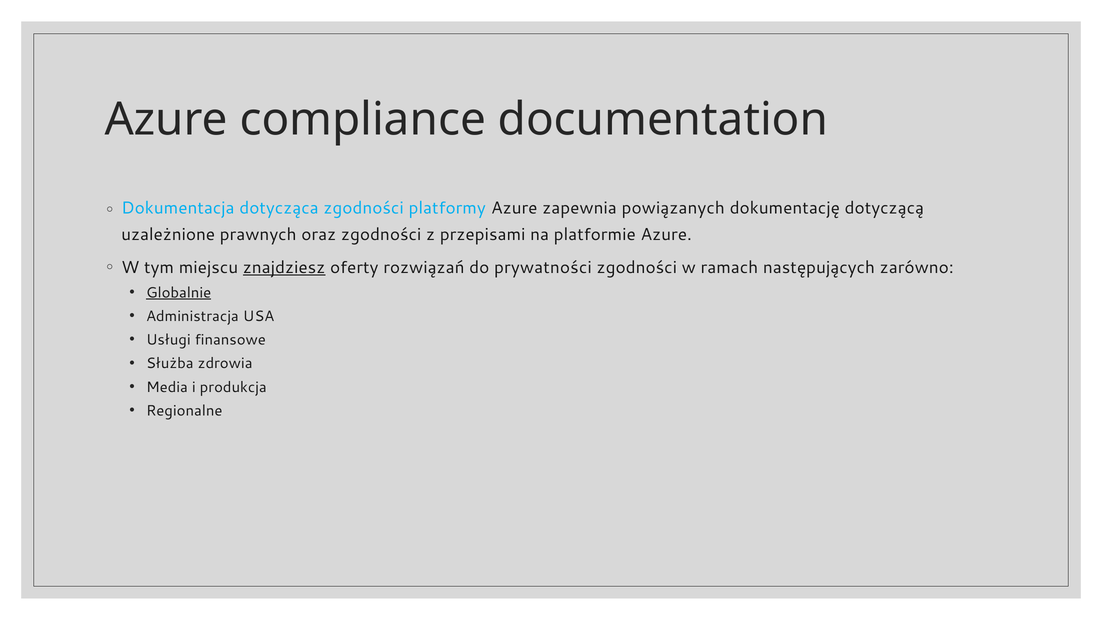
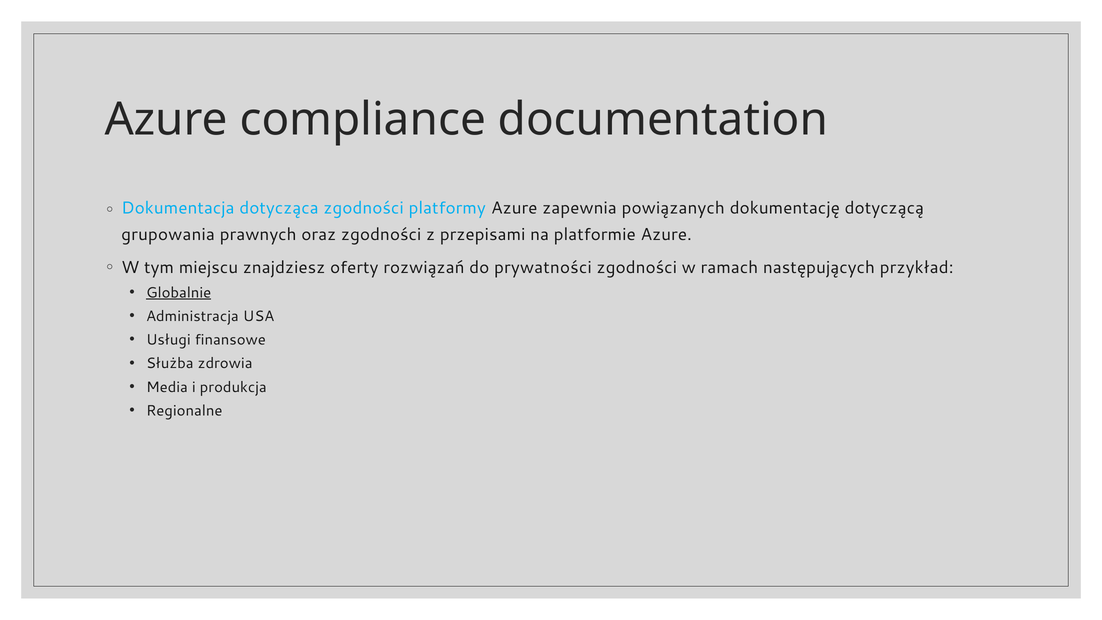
uzależnione: uzależnione -> grupowania
znajdziesz underline: present -> none
zarówno: zarówno -> przykład
